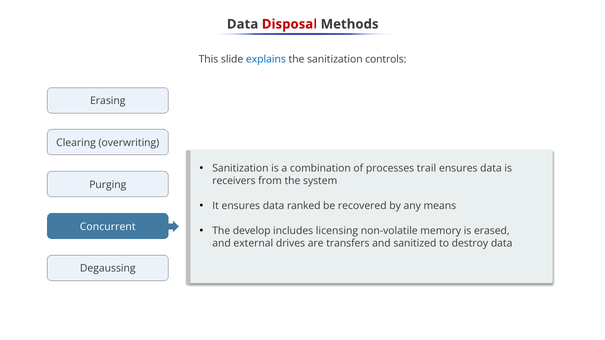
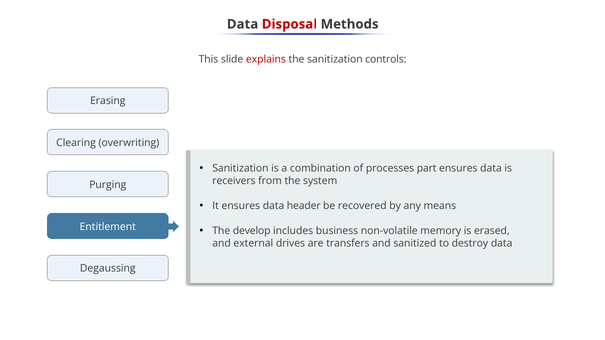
explains colour: blue -> red
trail: trail -> part
ranked: ranked -> header
Concurrent: Concurrent -> Entitlement
licensing: licensing -> business
